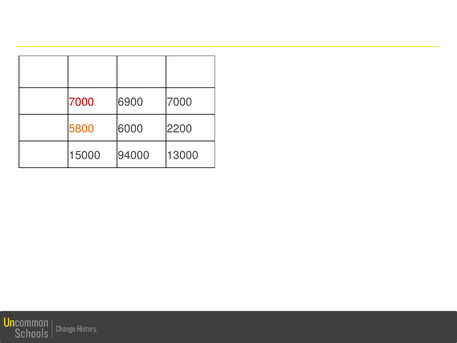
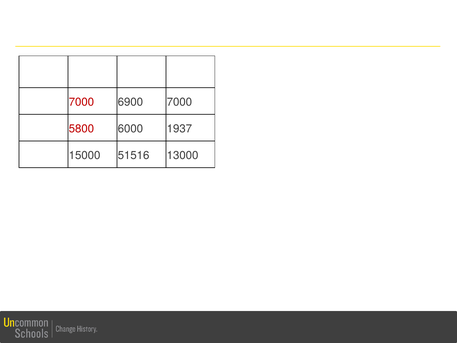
5800 colour: orange -> red
2200: 2200 -> 1937
94000: 94000 -> 51516
